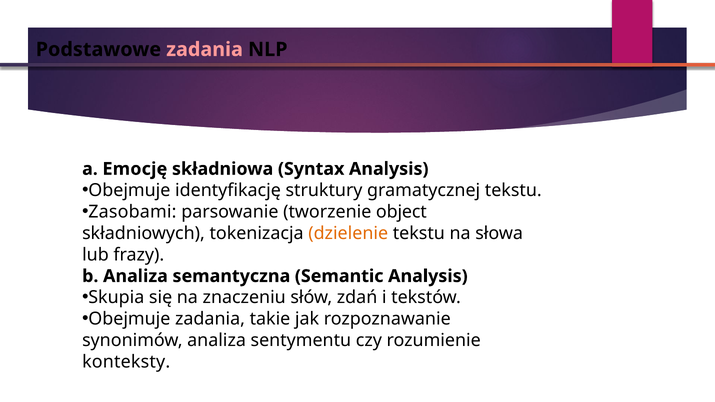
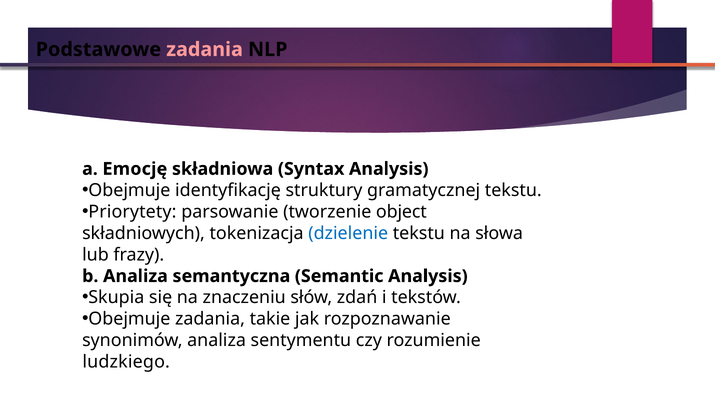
Zasobami: Zasobami -> Priorytety
dzielenie colour: orange -> blue
konteksty: konteksty -> ludzkiego
